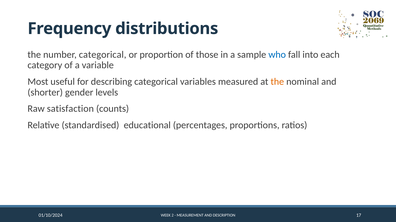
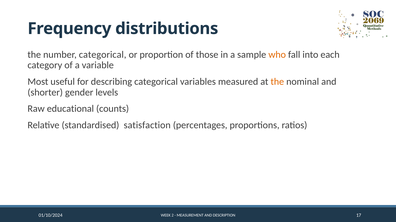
who colour: blue -> orange
satisfaction: satisfaction -> educational
educational: educational -> satisfaction
